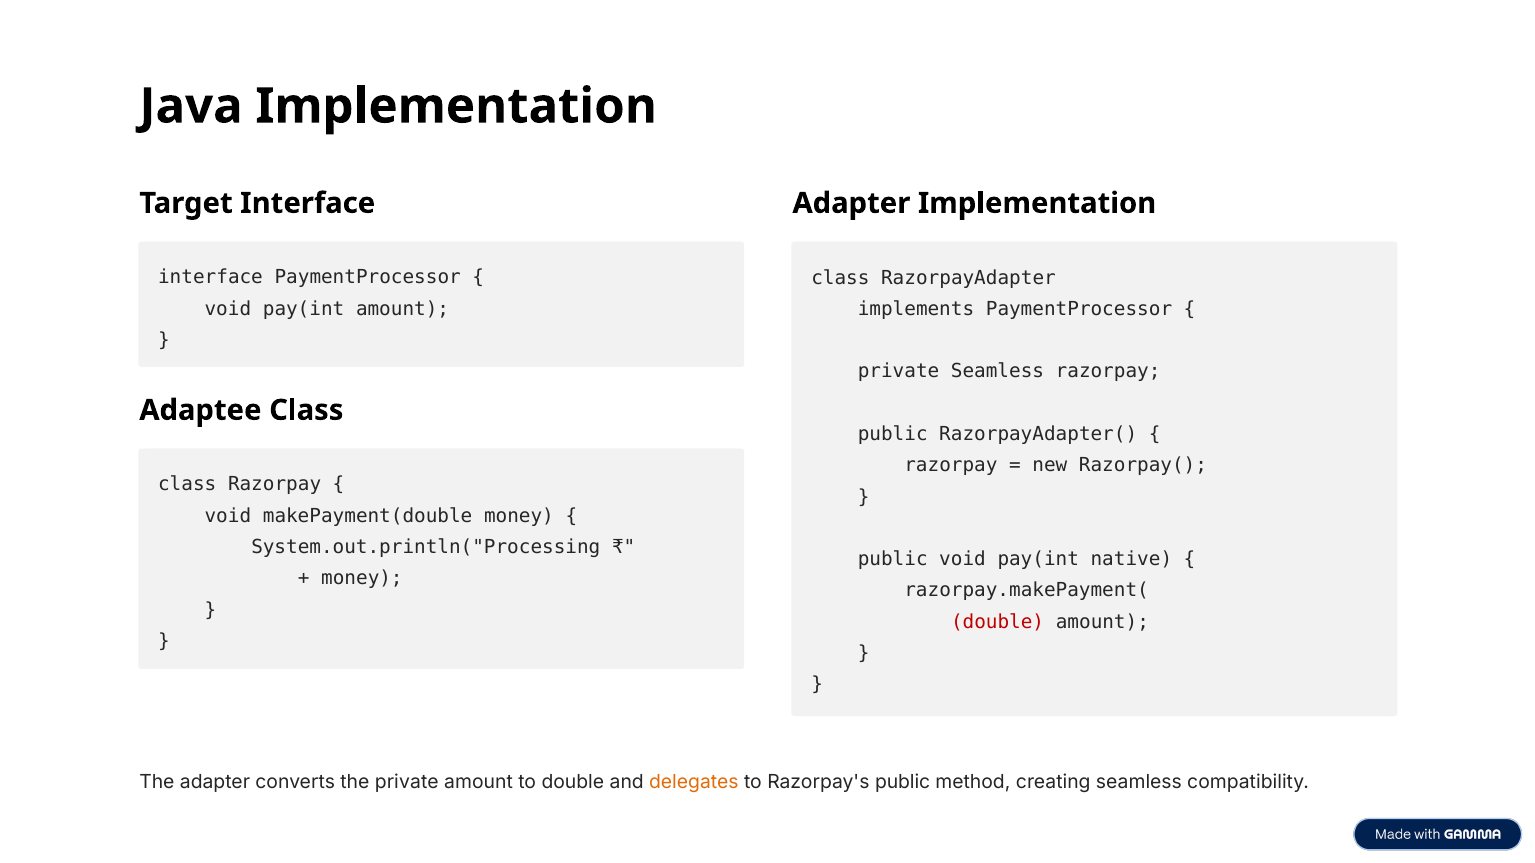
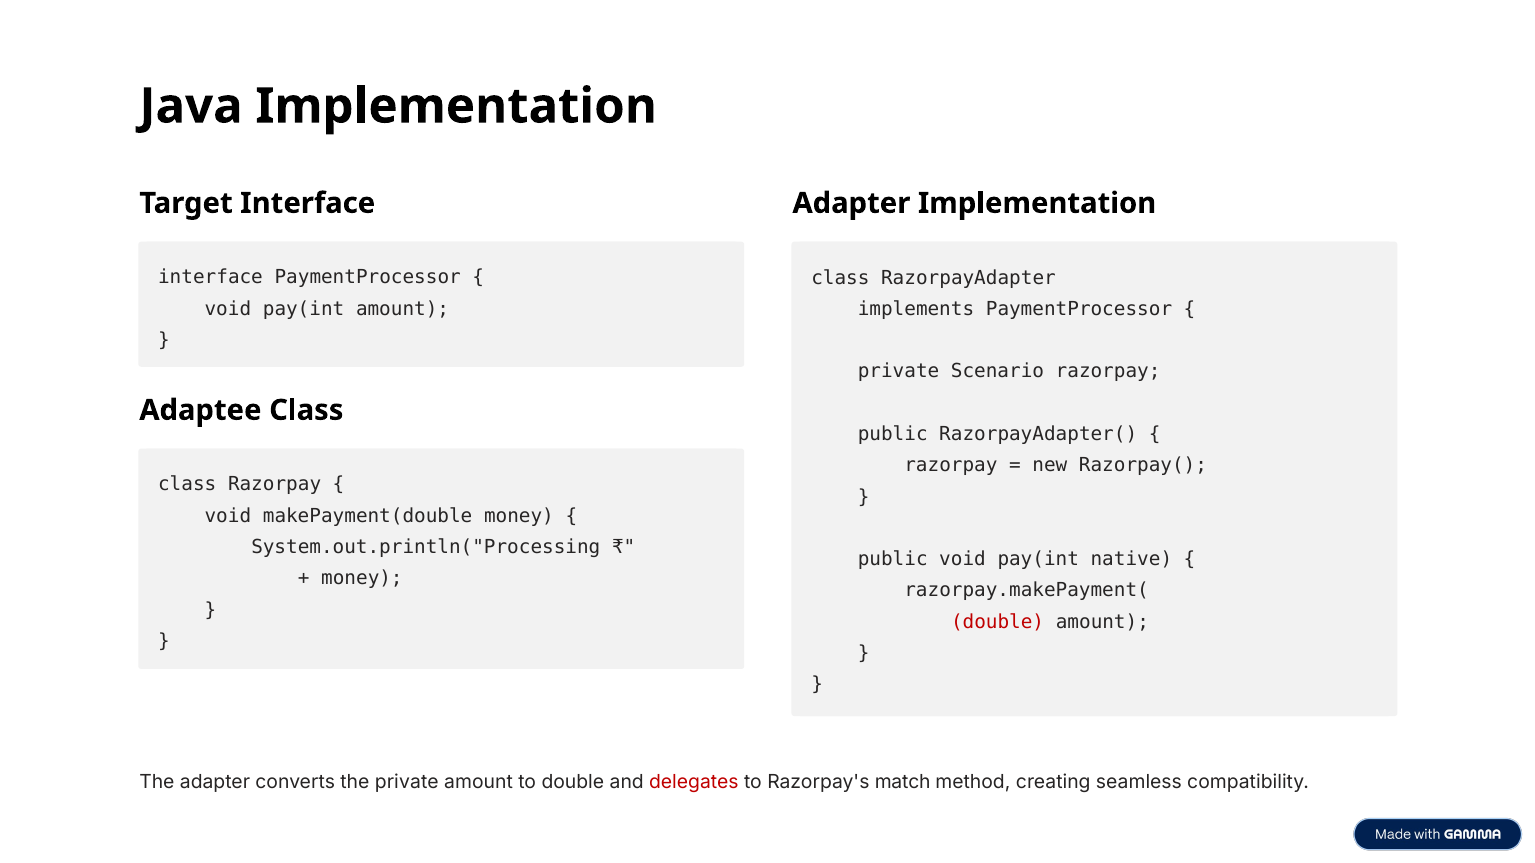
private Seamless: Seamless -> Scenario
delegates colour: orange -> red
Razorpay's public: public -> match
